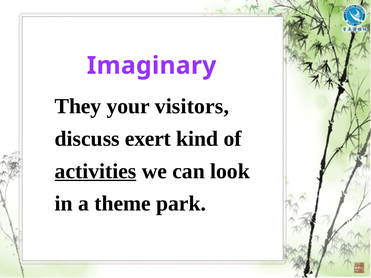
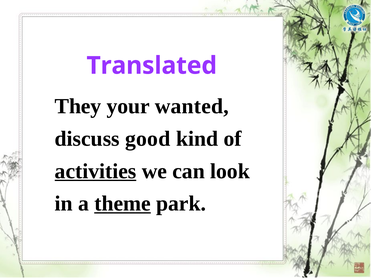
Imaginary: Imaginary -> Translated
visitors: visitors -> wanted
exert: exert -> good
theme underline: none -> present
